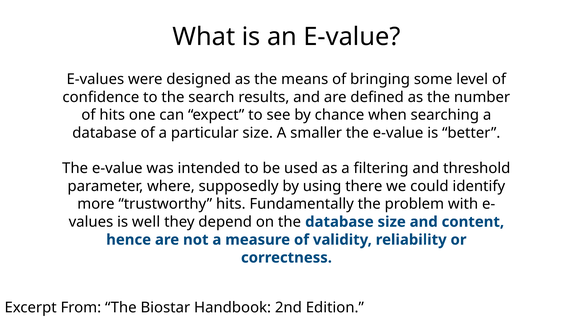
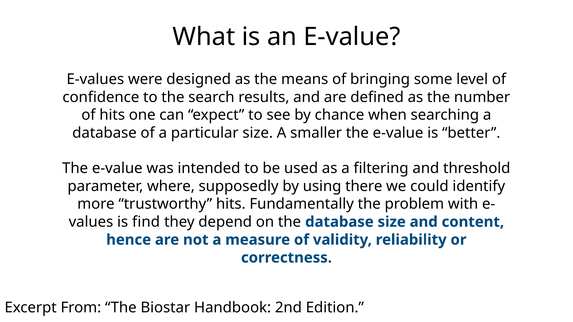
well: well -> find
